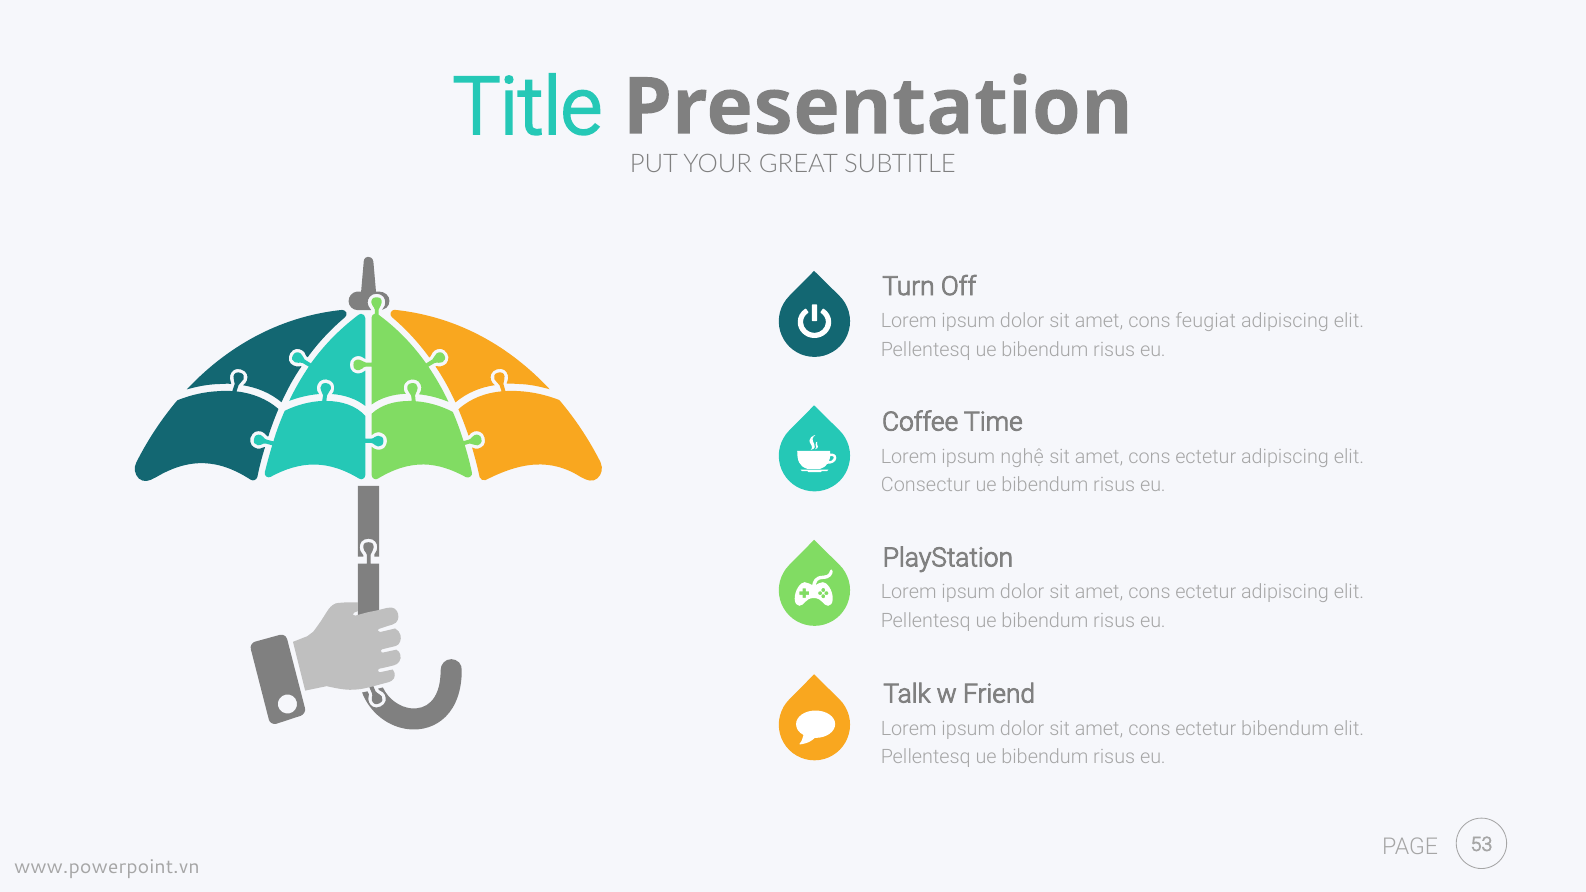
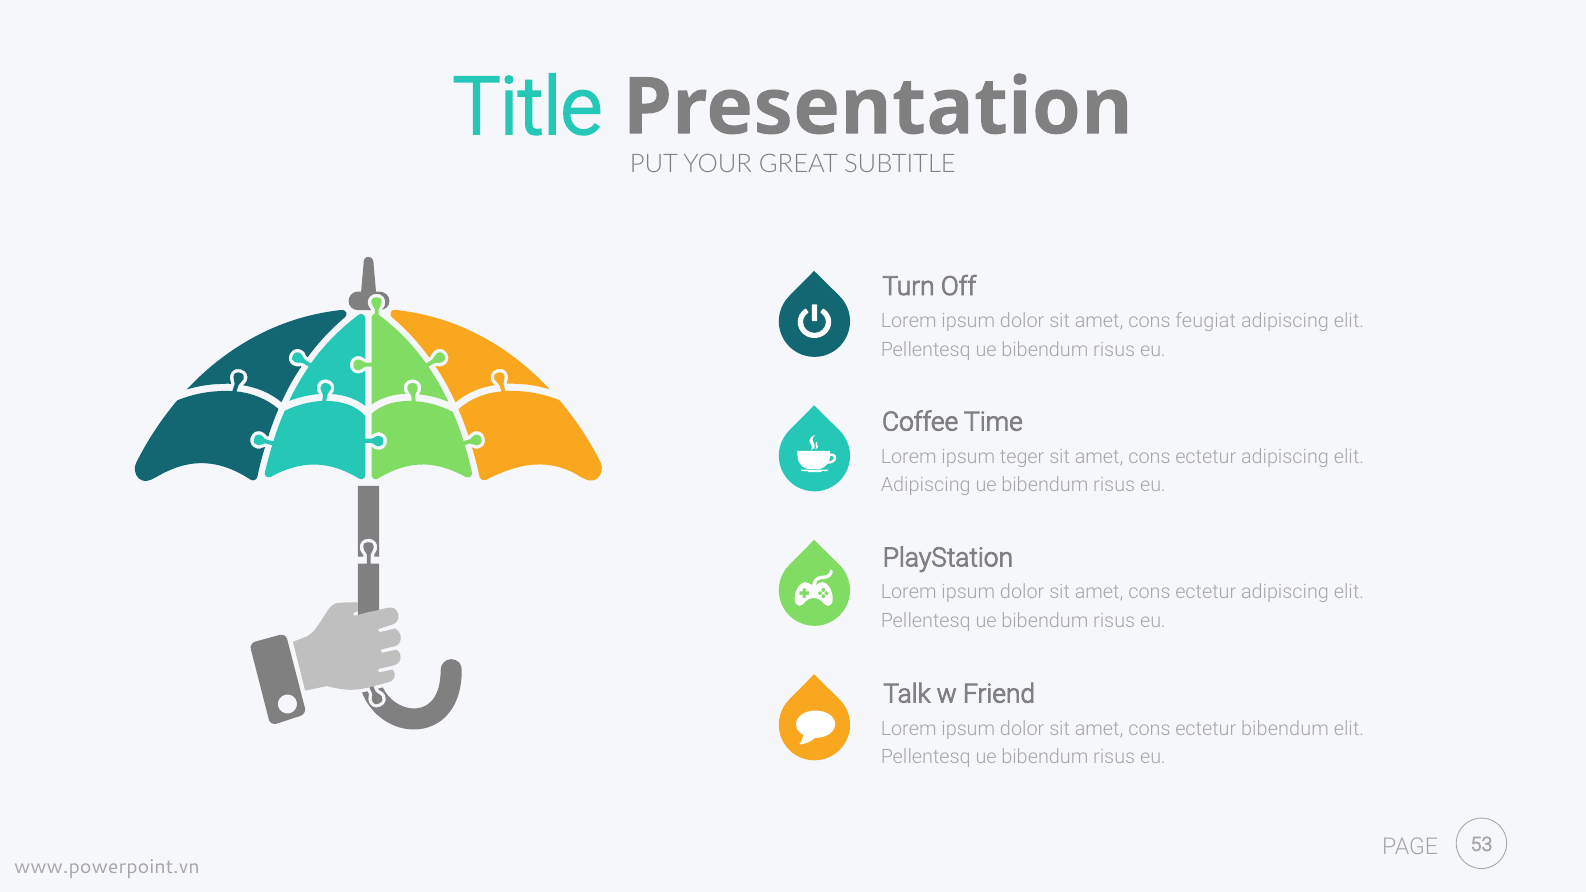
nghệ: nghệ -> teger
Consectur at (926, 485): Consectur -> Adipiscing
